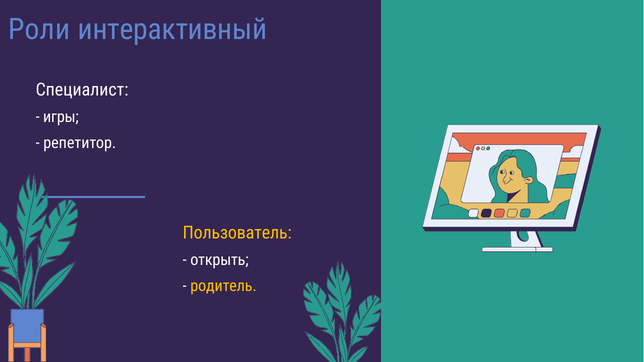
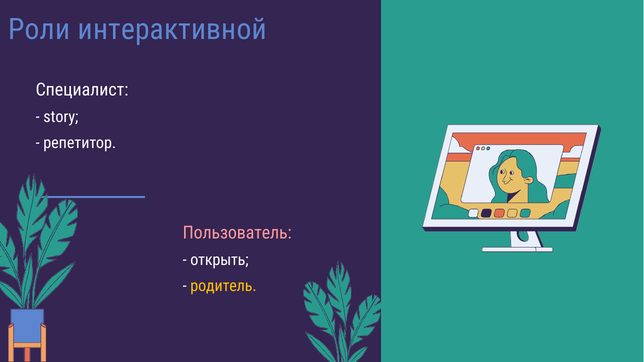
интерактивный: интерактивный -> интерактивной
игры: игры -> story
Пользователь colour: yellow -> pink
